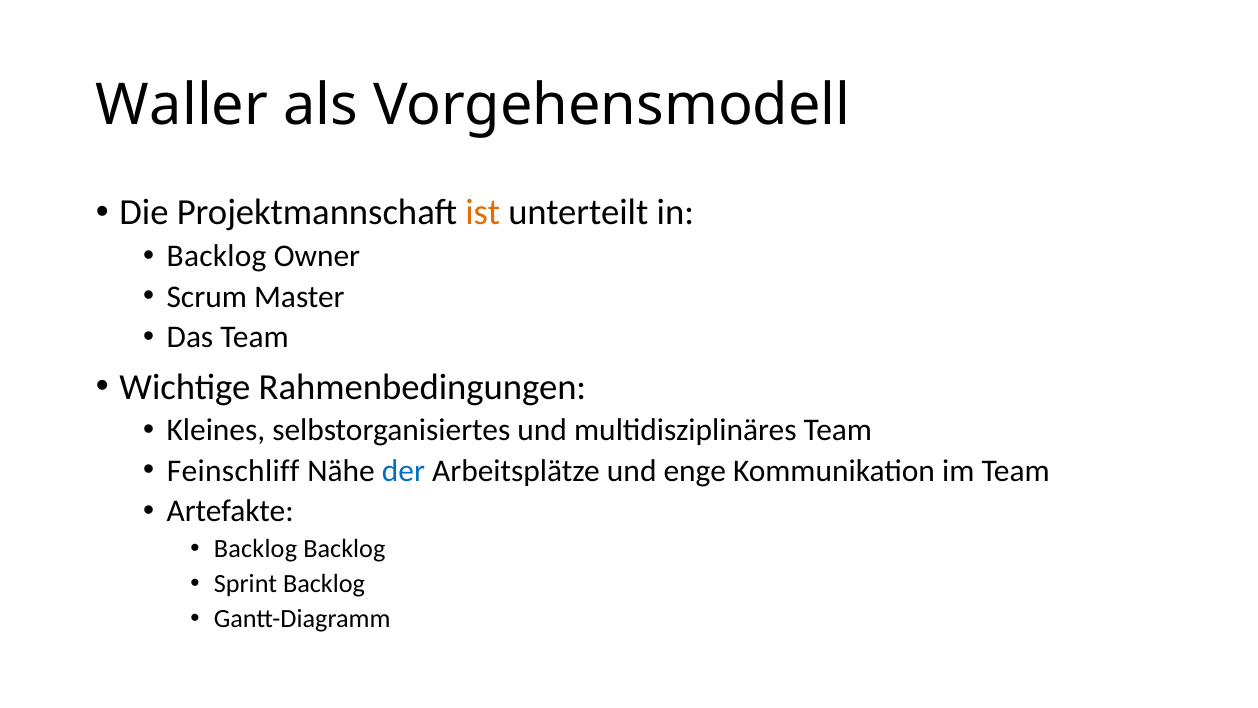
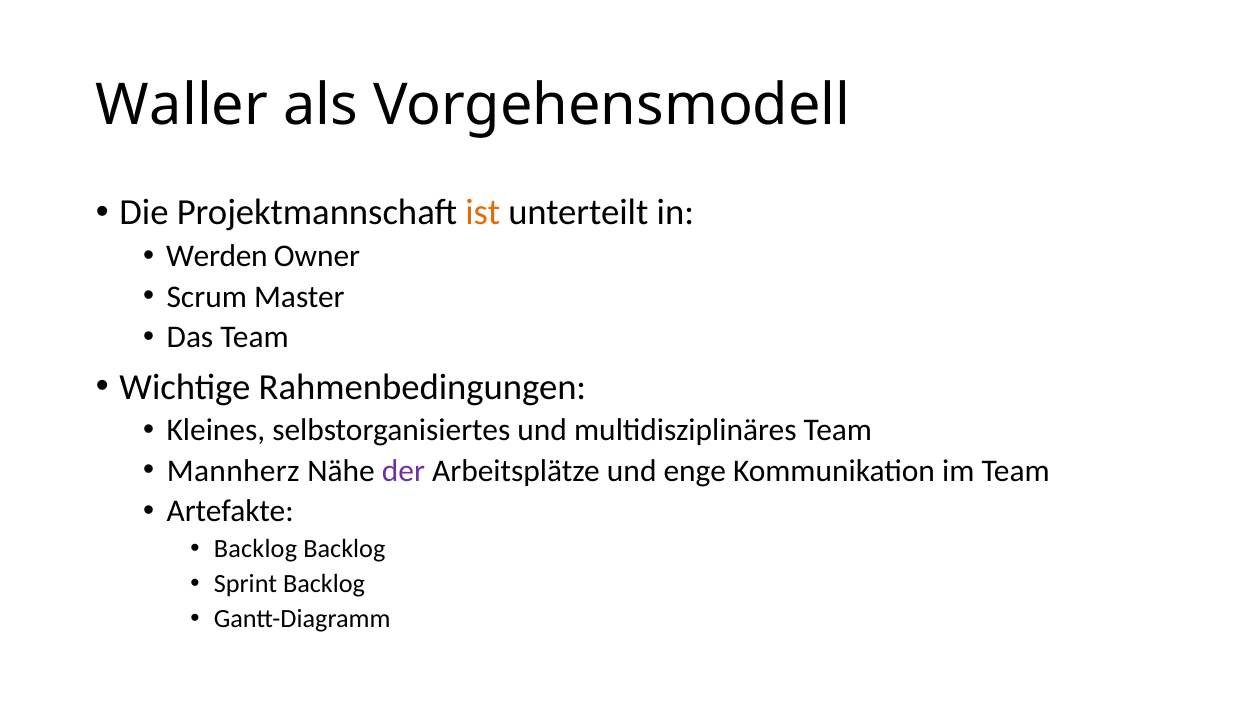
Backlog at (217, 256): Backlog -> Werden
Feinschliff: Feinschliff -> Mannherz
der colour: blue -> purple
